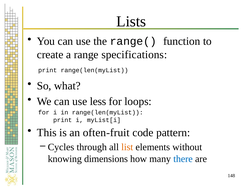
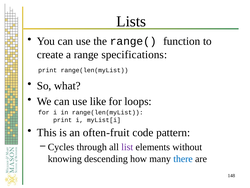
less: less -> like
list colour: orange -> purple
dimensions: dimensions -> descending
